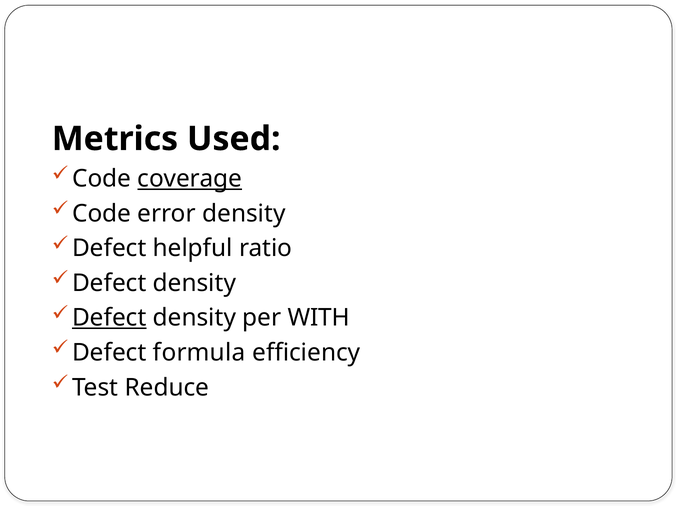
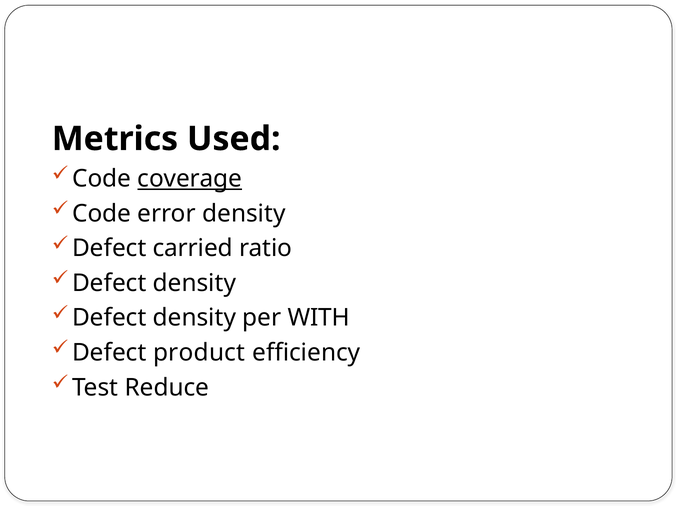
helpful: helpful -> carried
Defect at (109, 318) underline: present -> none
formula: formula -> product
